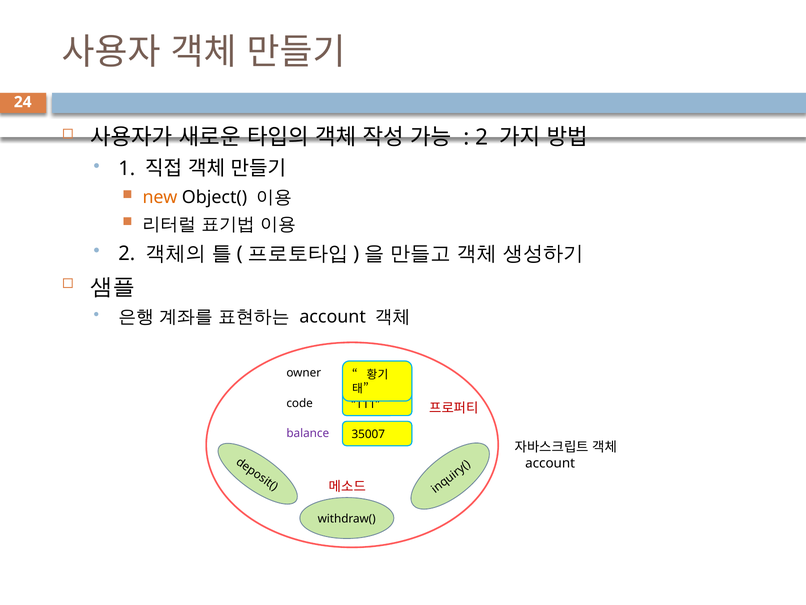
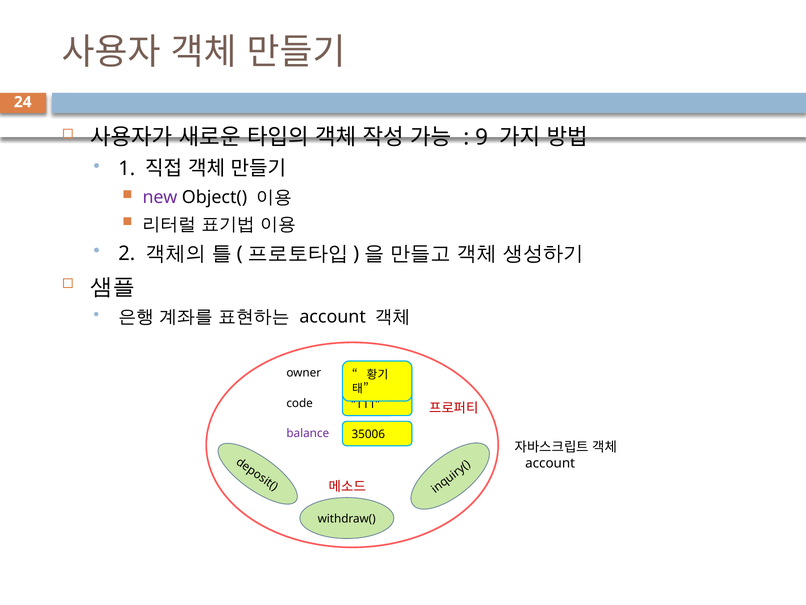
2 at (482, 137): 2 -> 9
new colour: orange -> purple
35007: 35007 -> 35006
